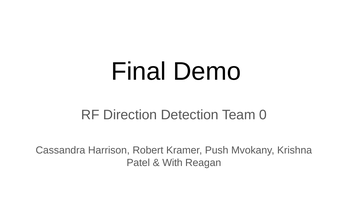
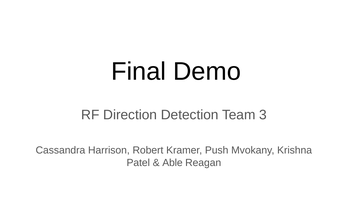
0: 0 -> 3
With: With -> Able
